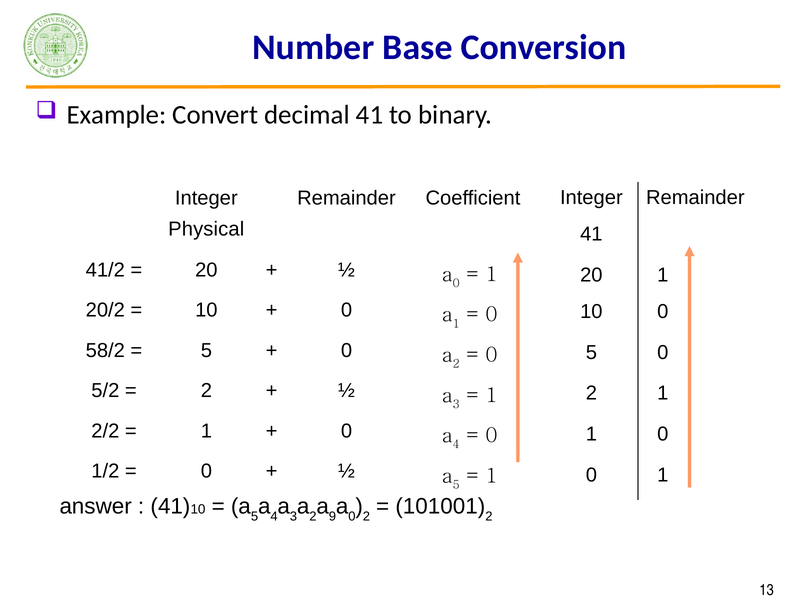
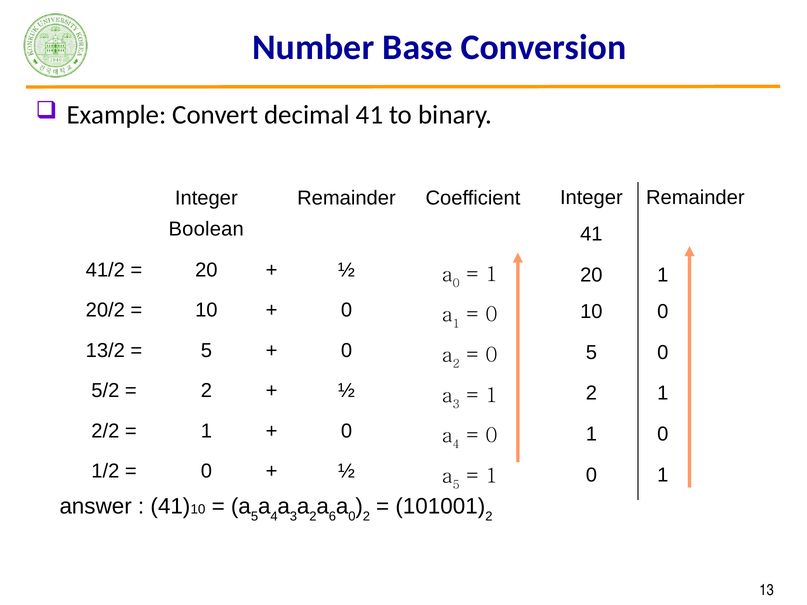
Physical: Physical -> Boolean
58/2: 58/2 -> 13/2
9: 9 -> 6
